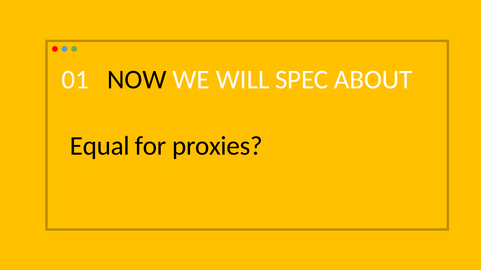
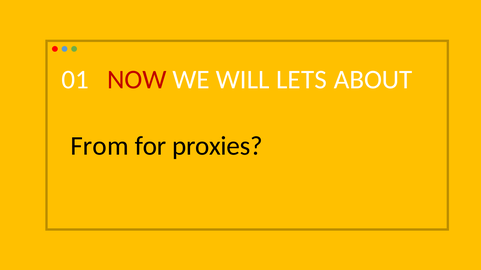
NOW colour: black -> red
SPEC: SPEC -> LETS
Equal: Equal -> From
